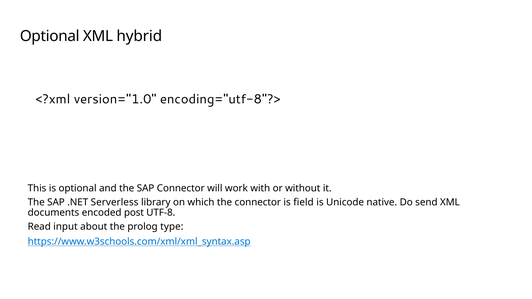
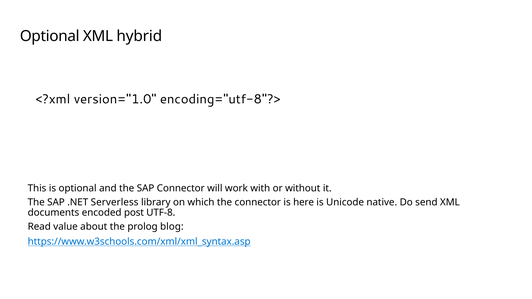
field: field -> here
input: input -> value
type: type -> blog
